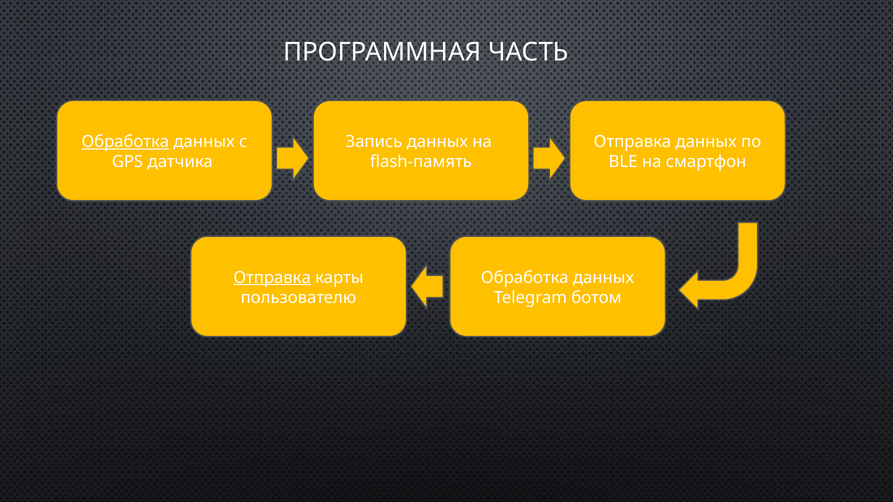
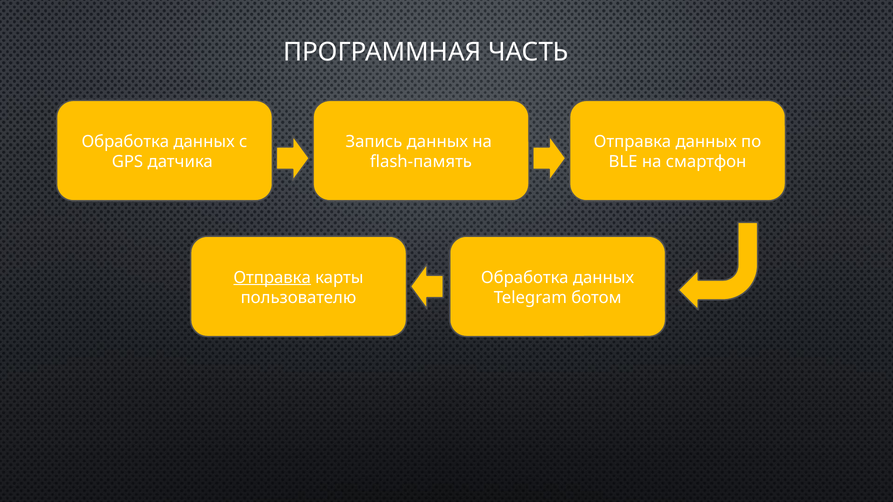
Обработка at (125, 142) underline: present -> none
